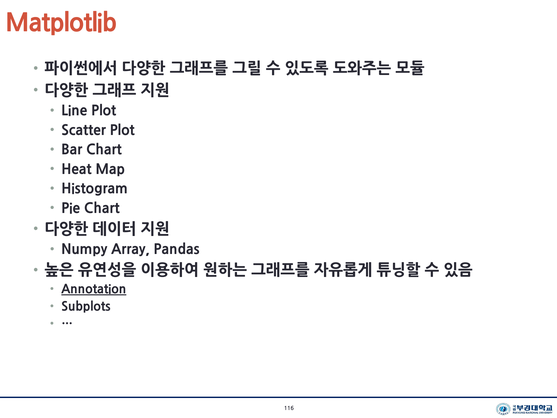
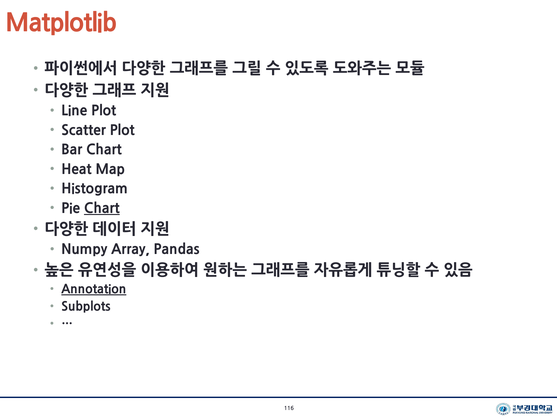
Chart at (102, 208) underline: none -> present
